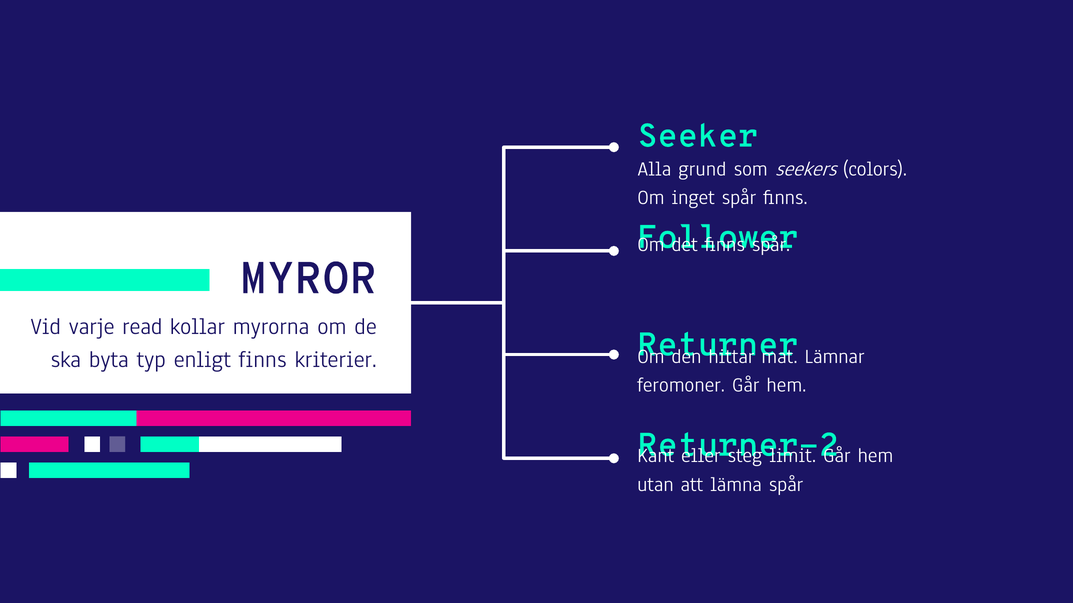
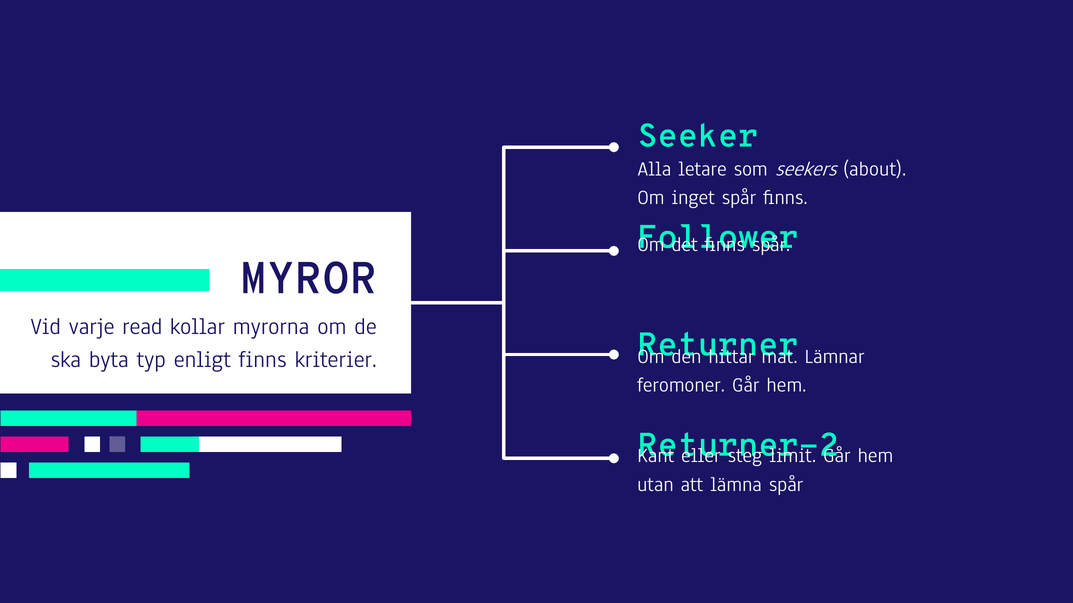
grund: grund -> letare
colors: colors -> about
